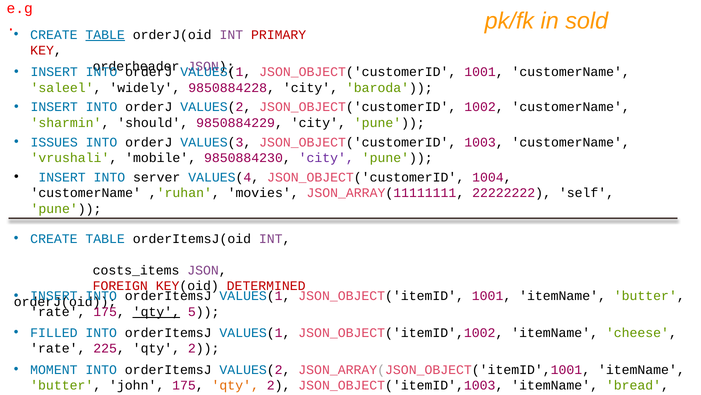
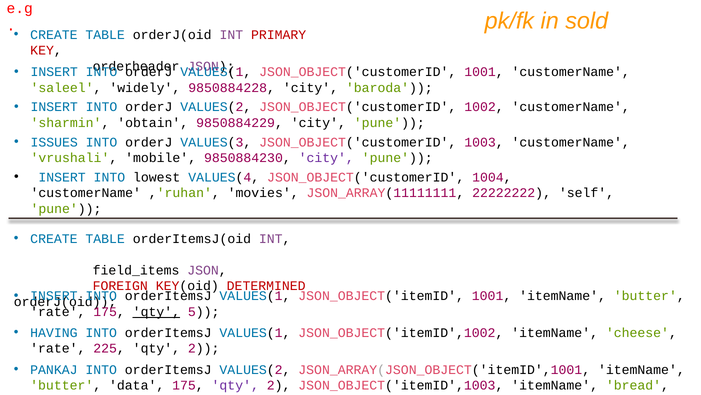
TABLE at (105, 35) underline: present -> none
should: should -> obtain
server: server -> lowest
costs_items: costs_items -> field_items
FILLED: FILLED -> HAVING
MOMENT: MOMENT -> PANKAJ
john: john -> data
qty at (235, 385) colour: orange -> purple
